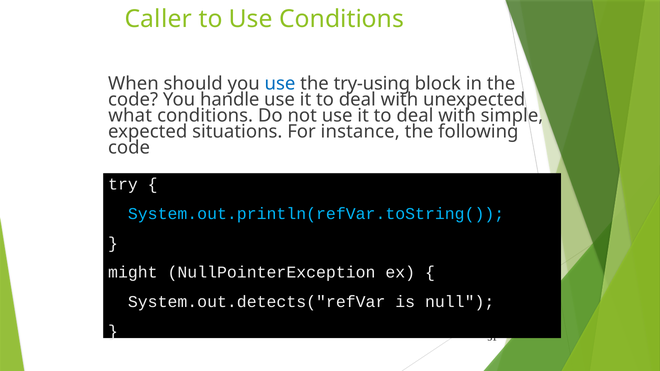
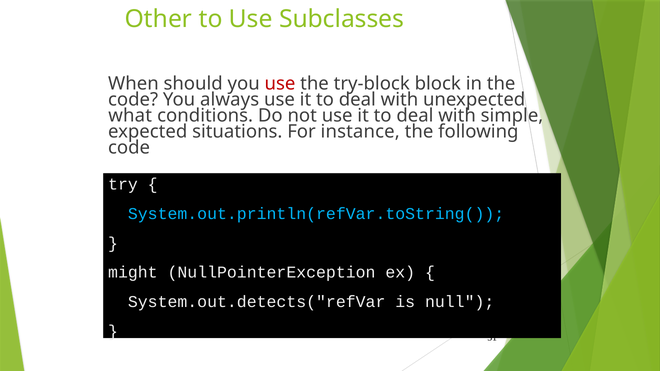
Caller: Caller -> Other
Use Conditions: Conditions -> Subclasses
use at (280, 83) colour: blue -> red
try-using: try-using -> try-block
handle: handle -> always
